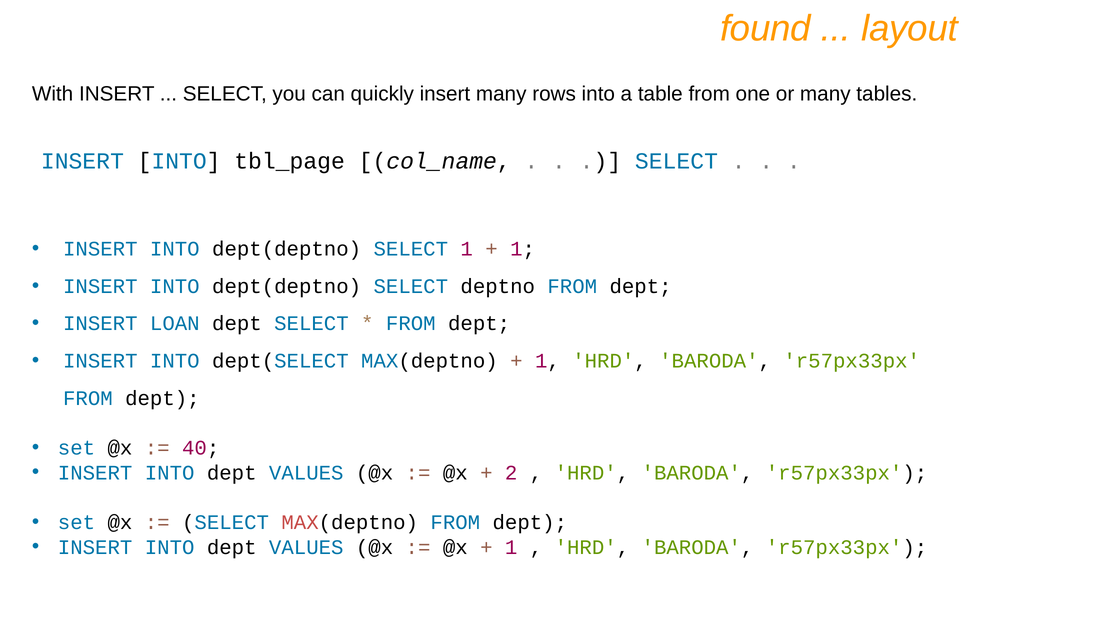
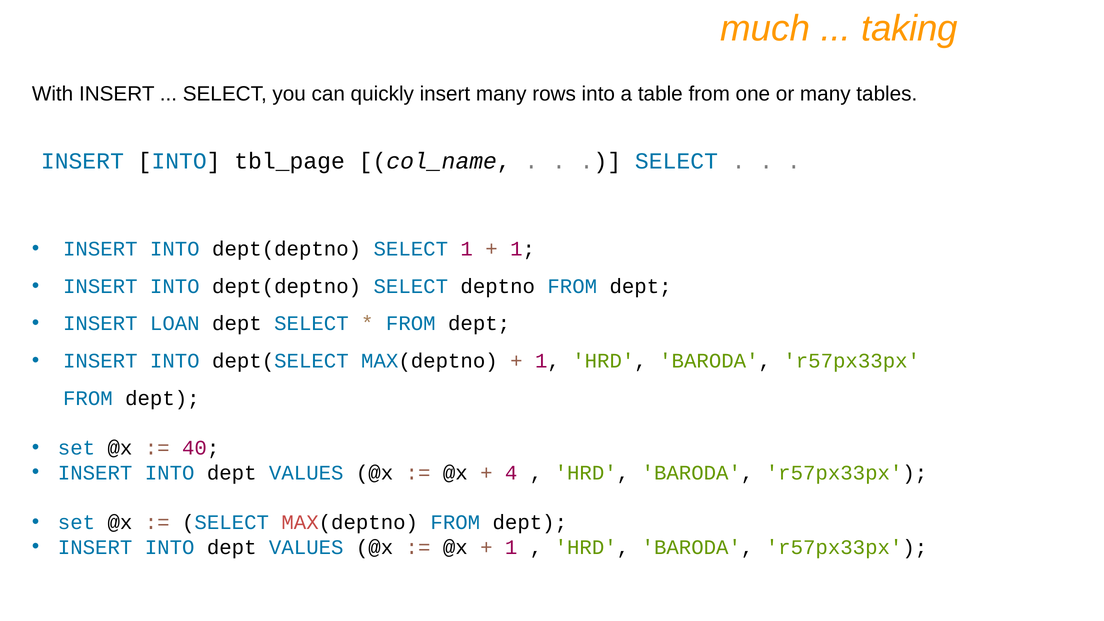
found: found -> much
layout: layout -> taking
2: 2 -> 4
